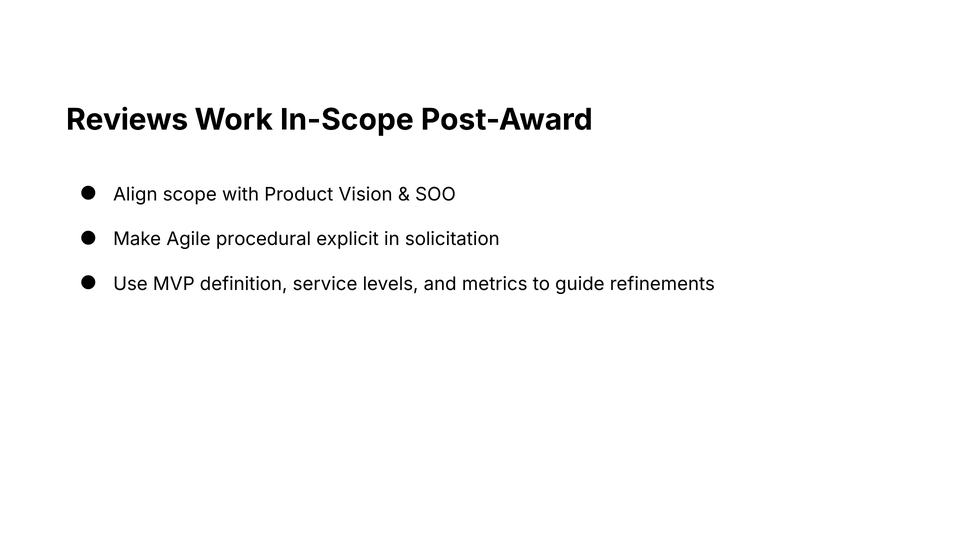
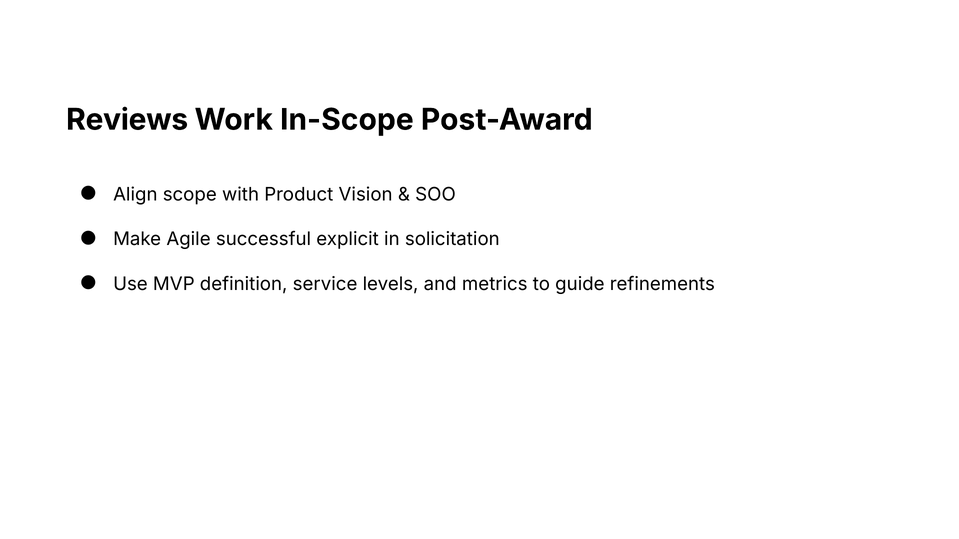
procedural: procedural -> successful
